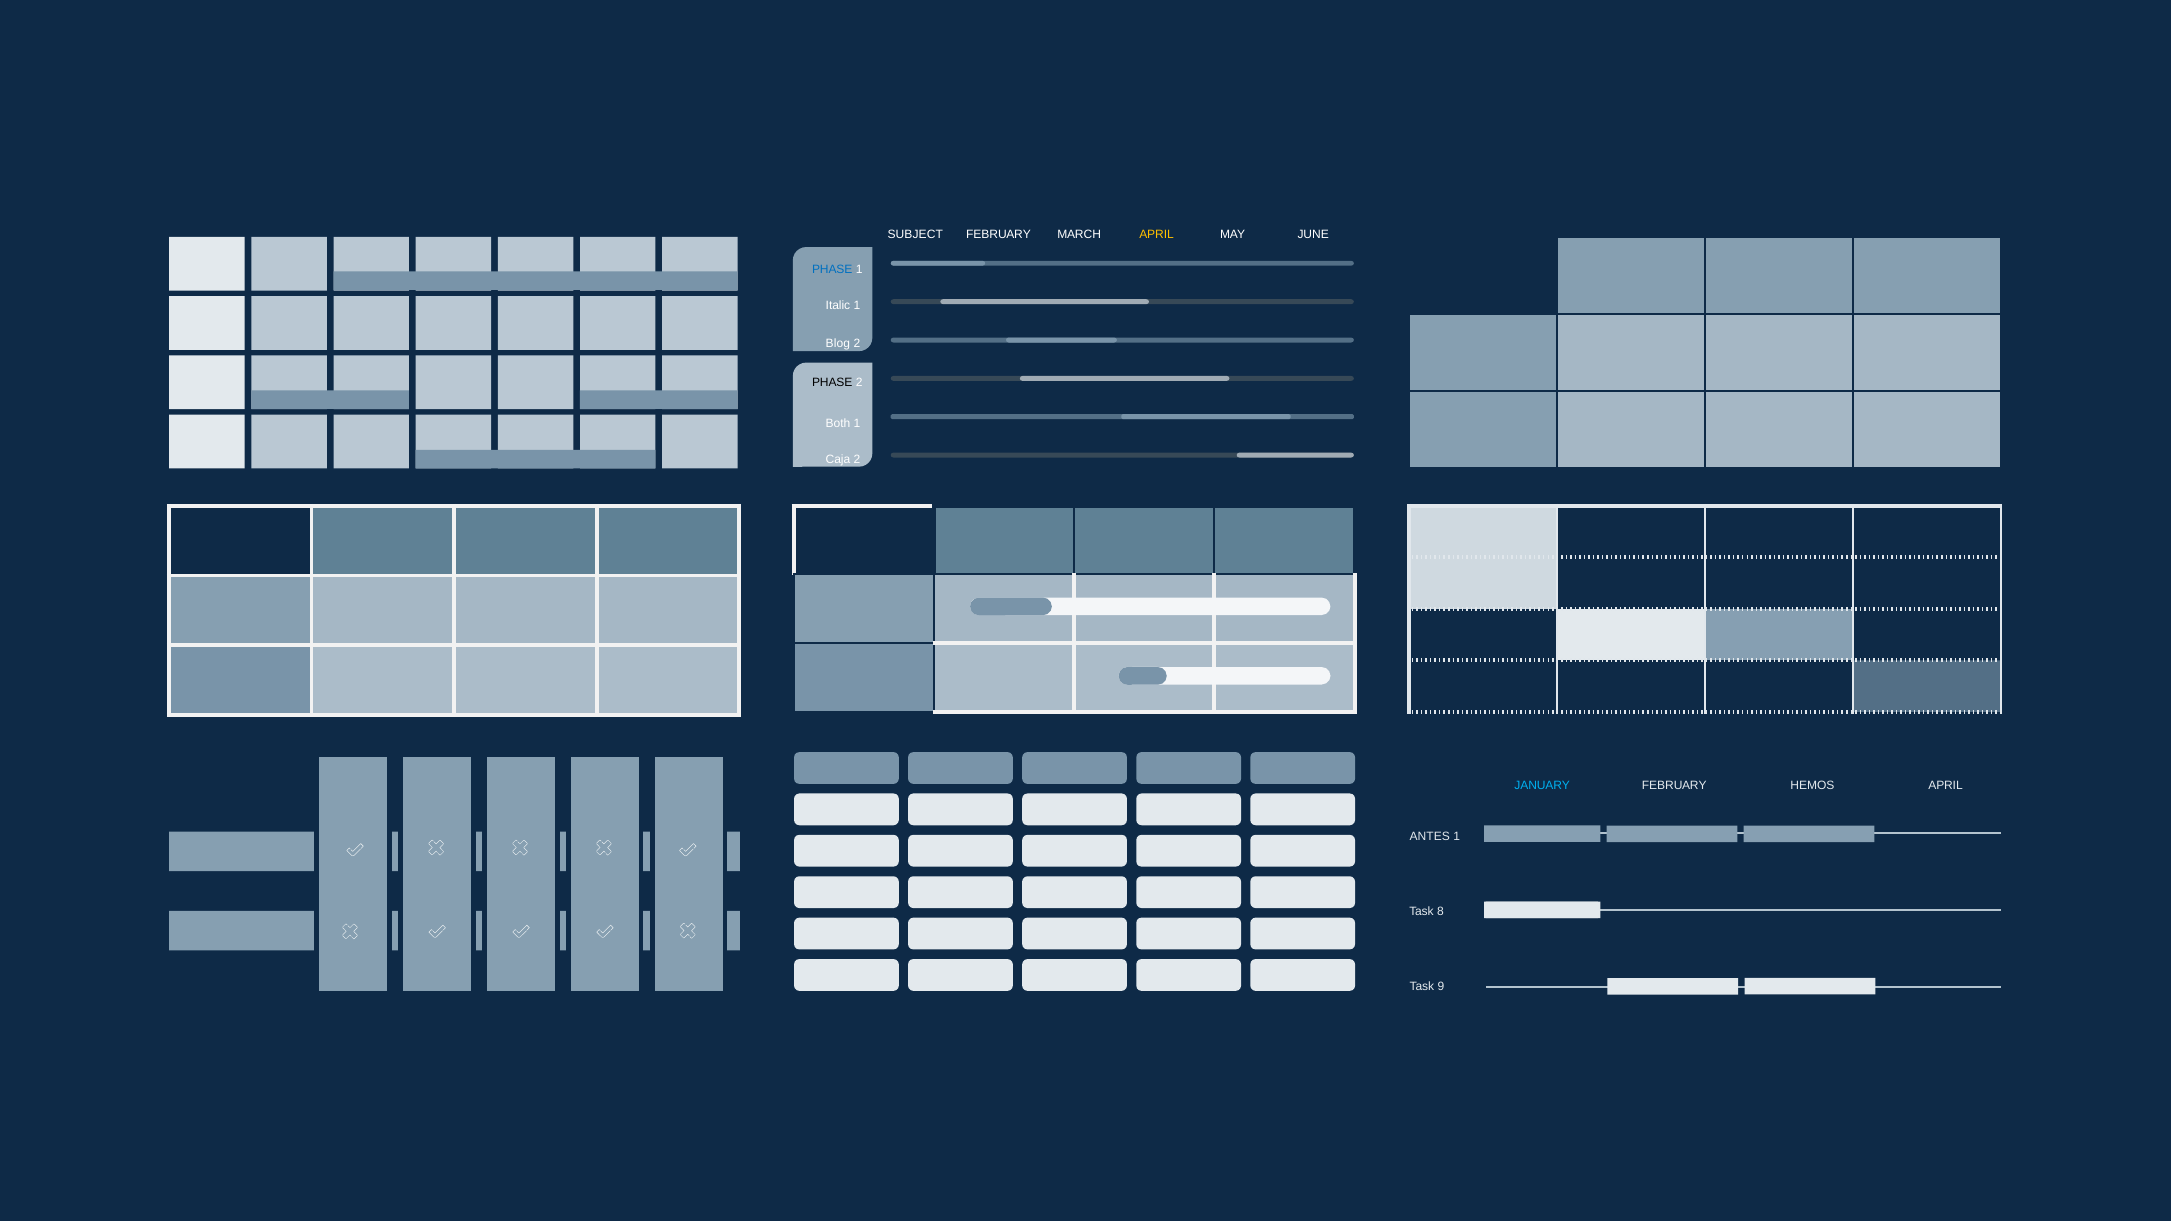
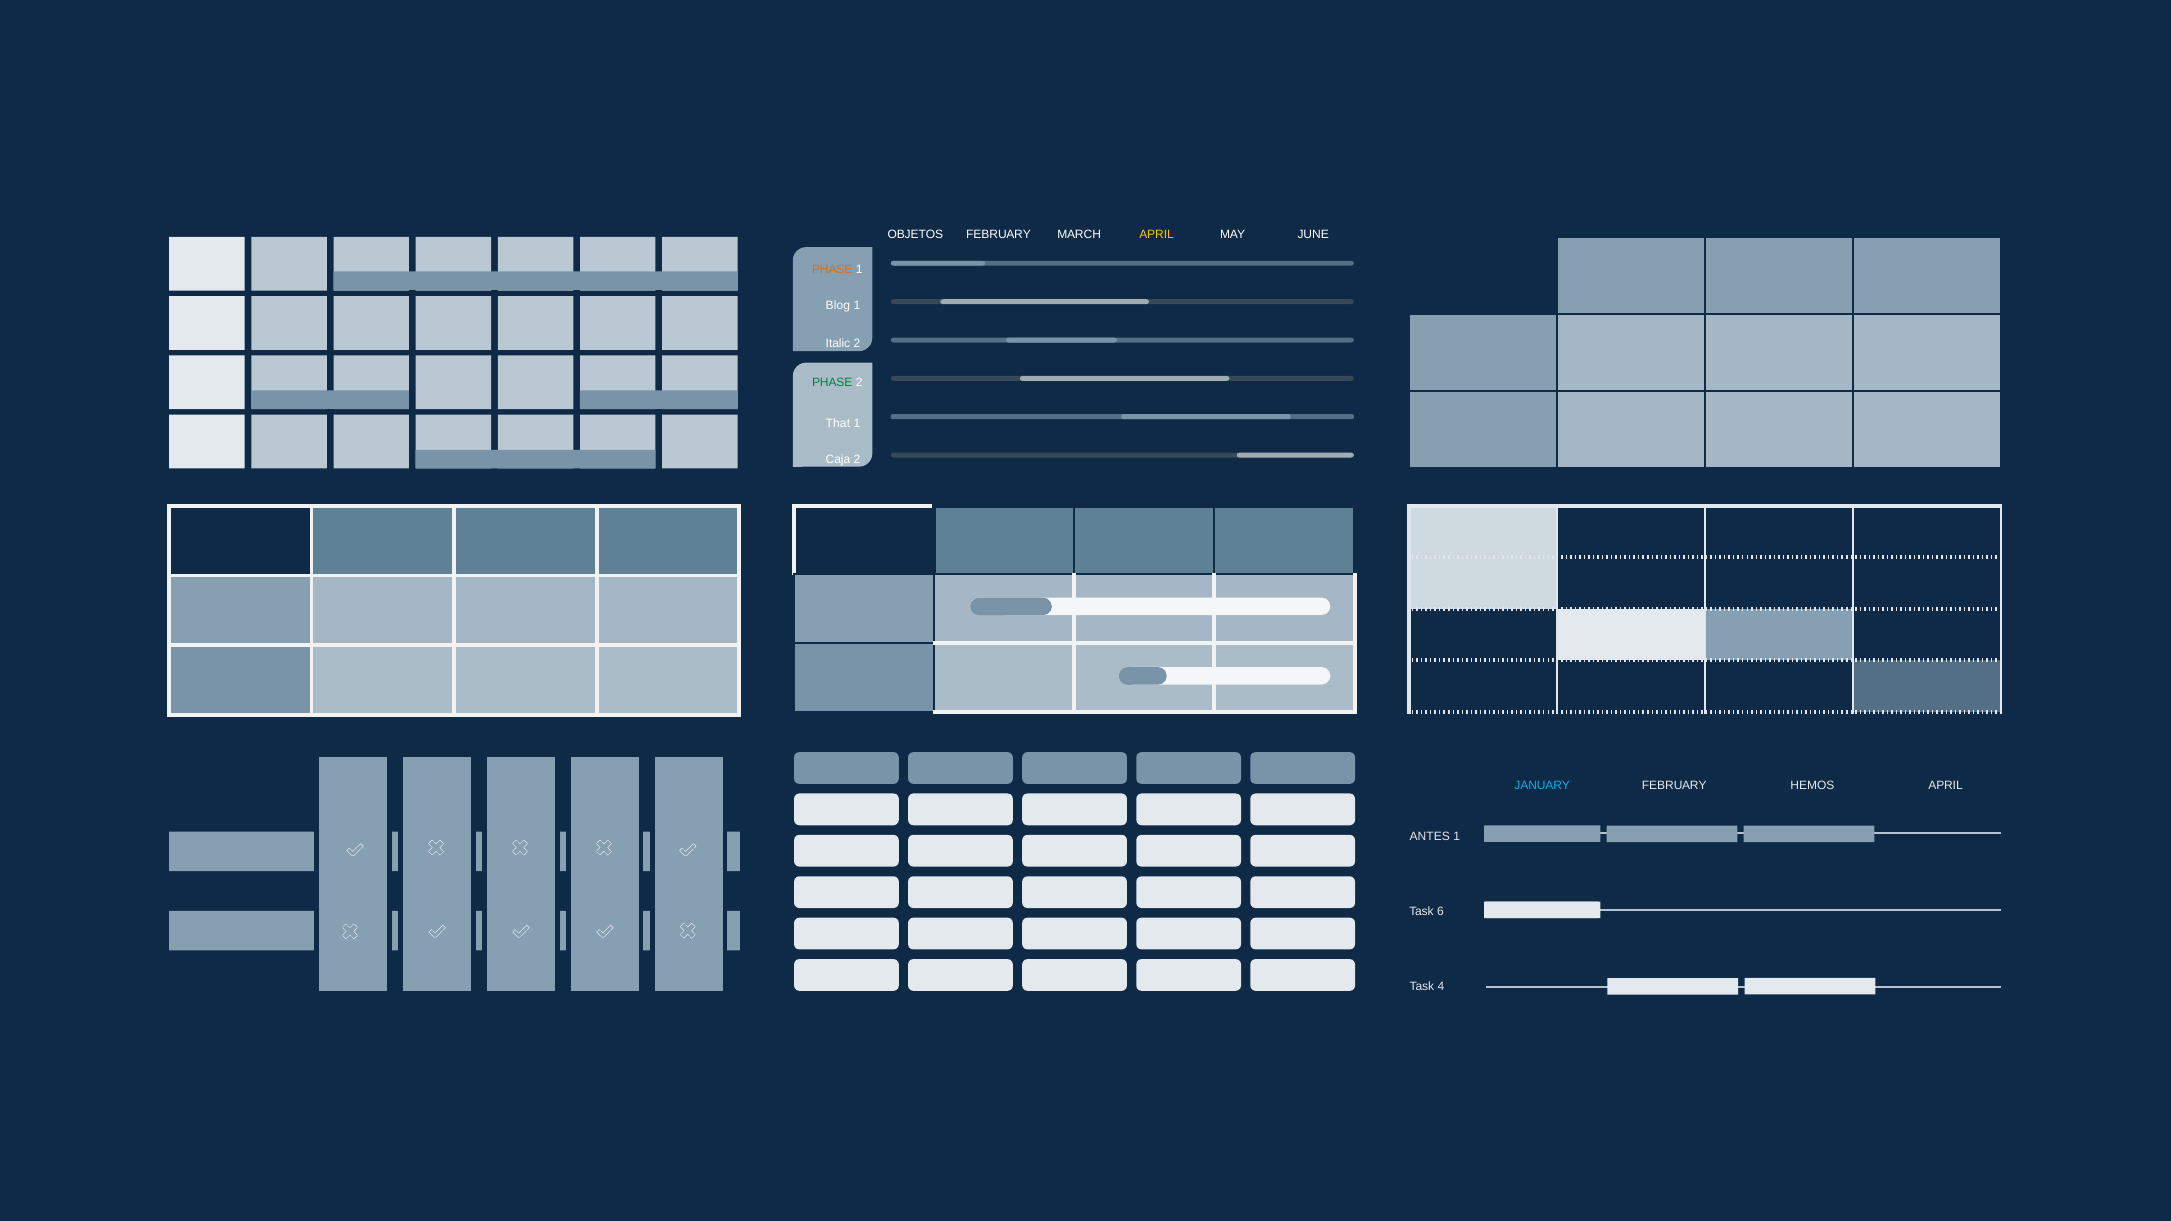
SUBJECT: SUBJECT -> OBJETOS
PHASE at (832, 269) colour: blue -> orange
Italic: Italic -> Blog
Blog: Blog -> Italic
PHASE at (832, 383) colour: black -> green
Both: Both -> That
8: 8 -> 6
9: 9 -> 4
